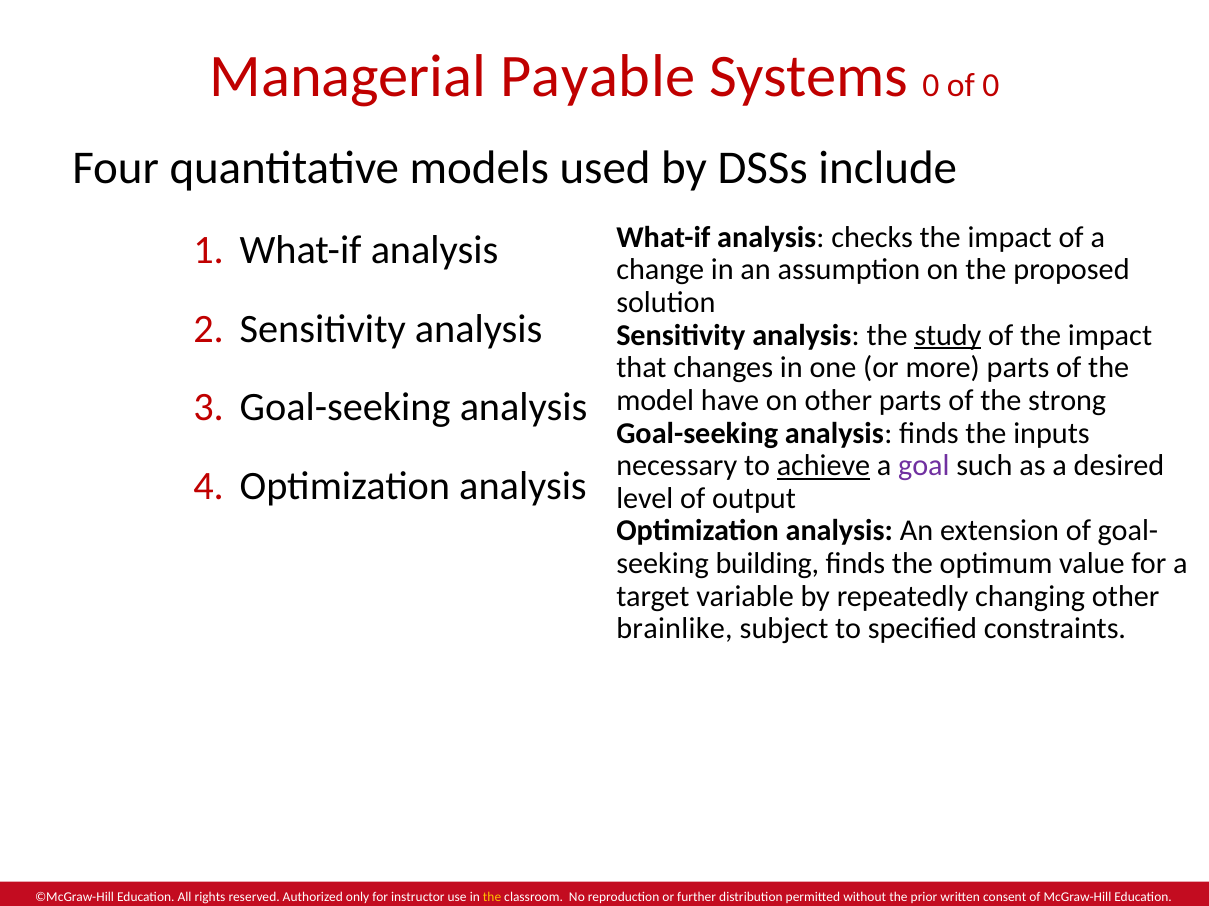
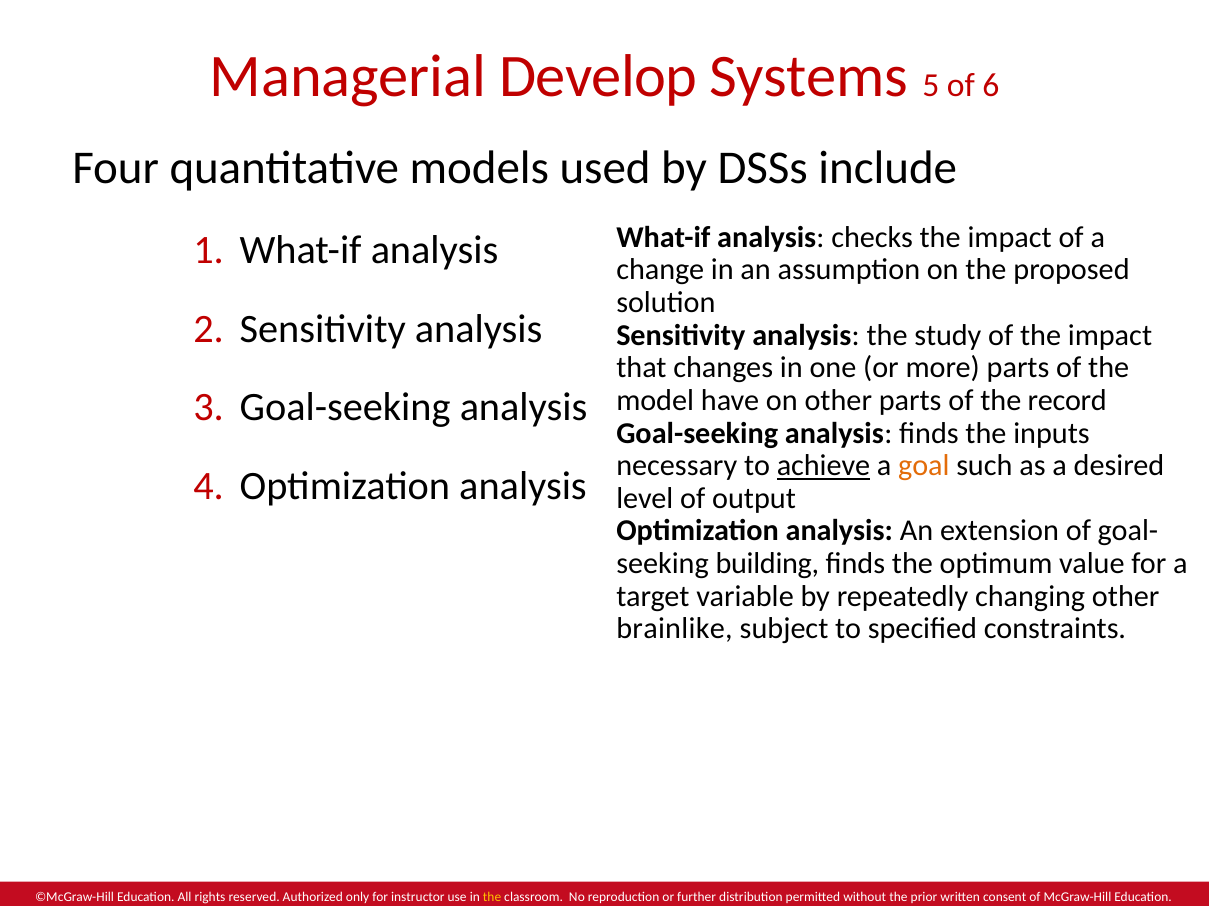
Payable: Payable -> Develop
Systems 0: 0 -> 5
of 0: 0 -> 6
study underline: present -> none
strong: strong -> record
goal colour: purple -> orange
